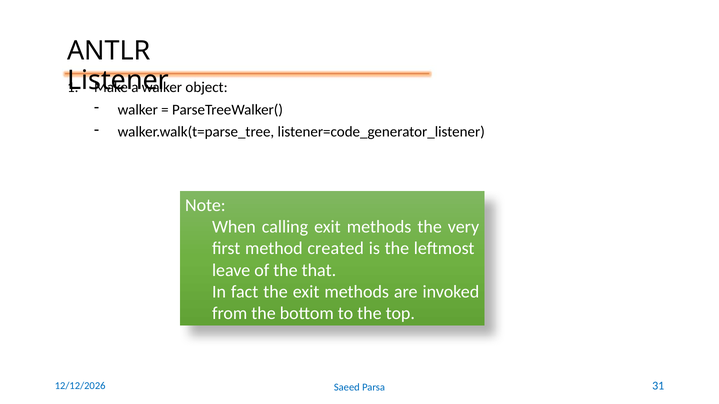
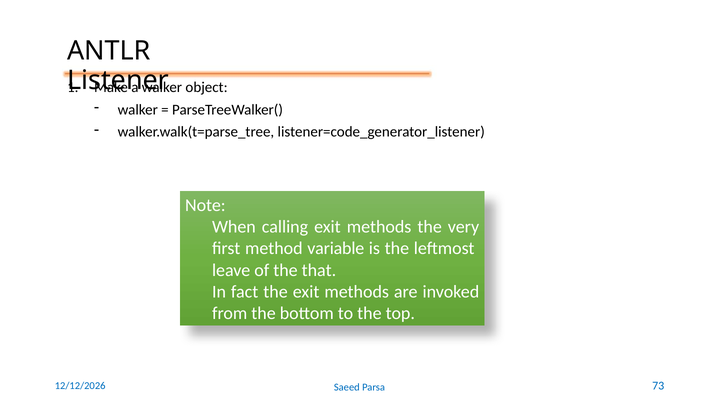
created: created -> variable
31: 31 -> 73
